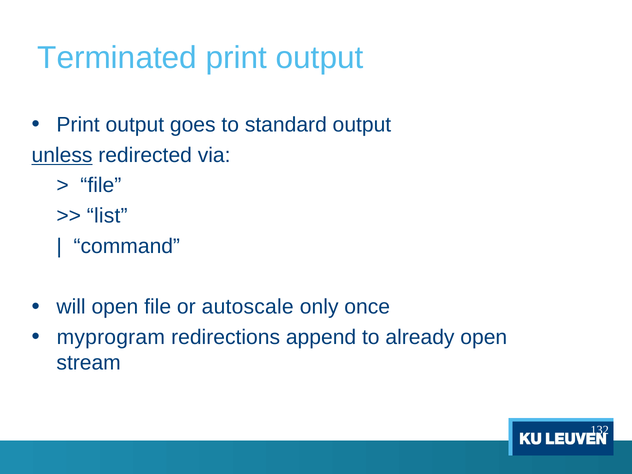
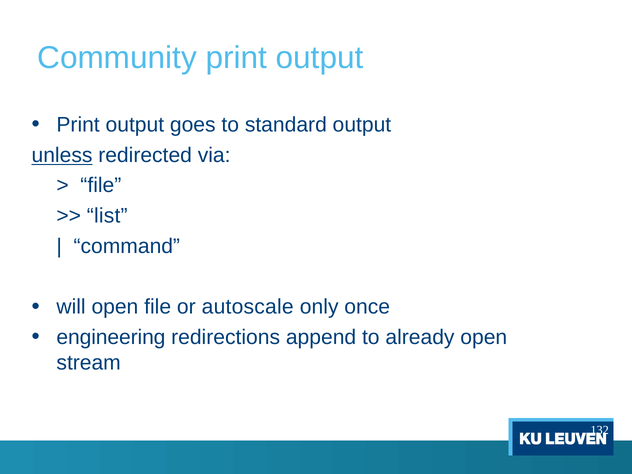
Terminated: Terminated -> Community
myprogram: myprogram -> engineering
